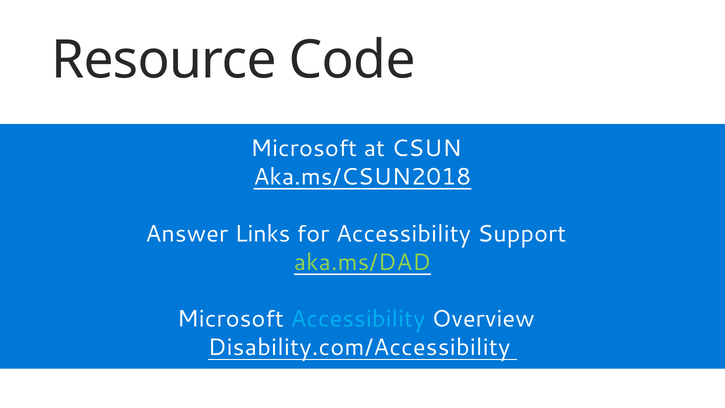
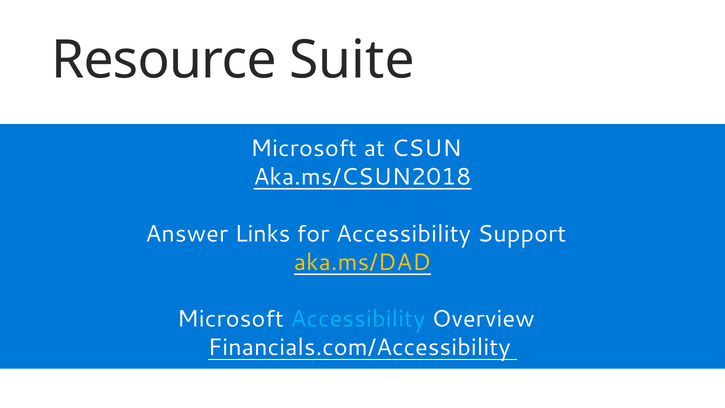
Code: Code -> Suite
aka.ms/DAD colour: light green -> yellow
Disability.com/Accessibility: Disability.com/Accessibility -> Financials.com/Accessibility
